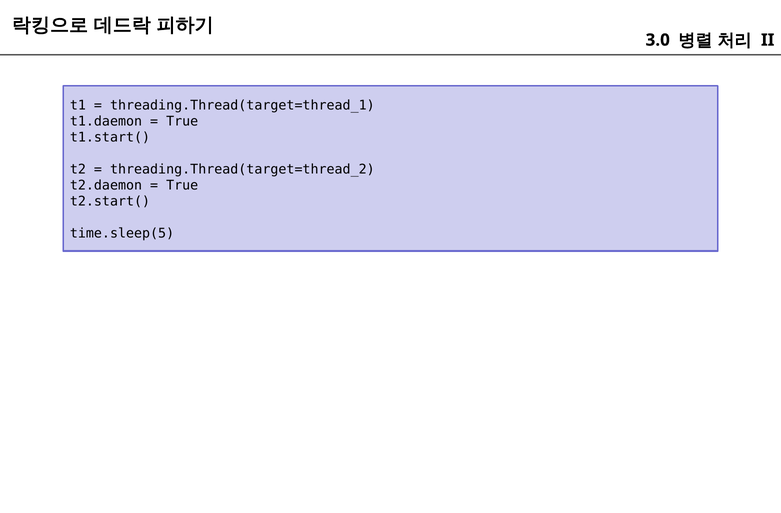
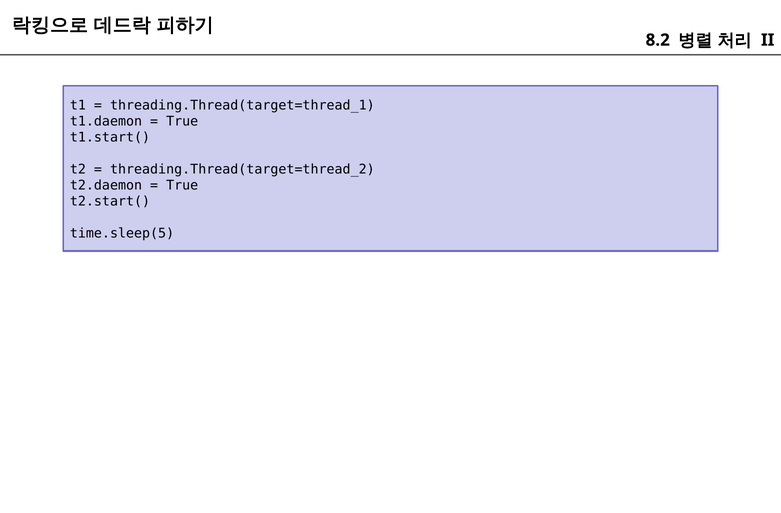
3.0: 3.0 -> 8.2
